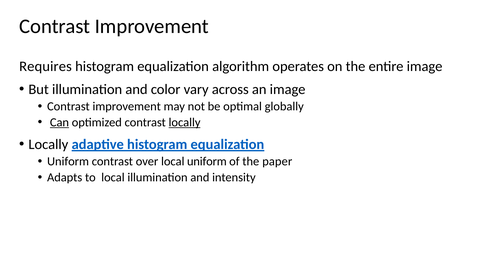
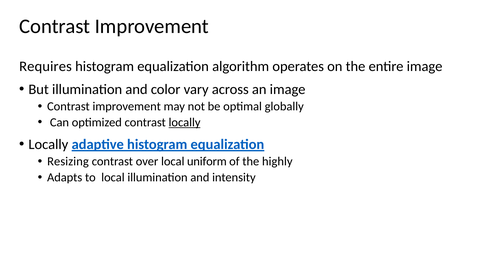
Can underline: present -> none
Uniform at (68, 162): Uniform -> Resizing
paper: paper -> highly
